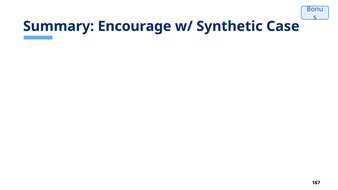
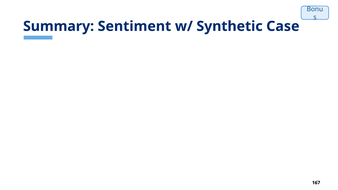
Encourage: Encourage -> Sentiment
